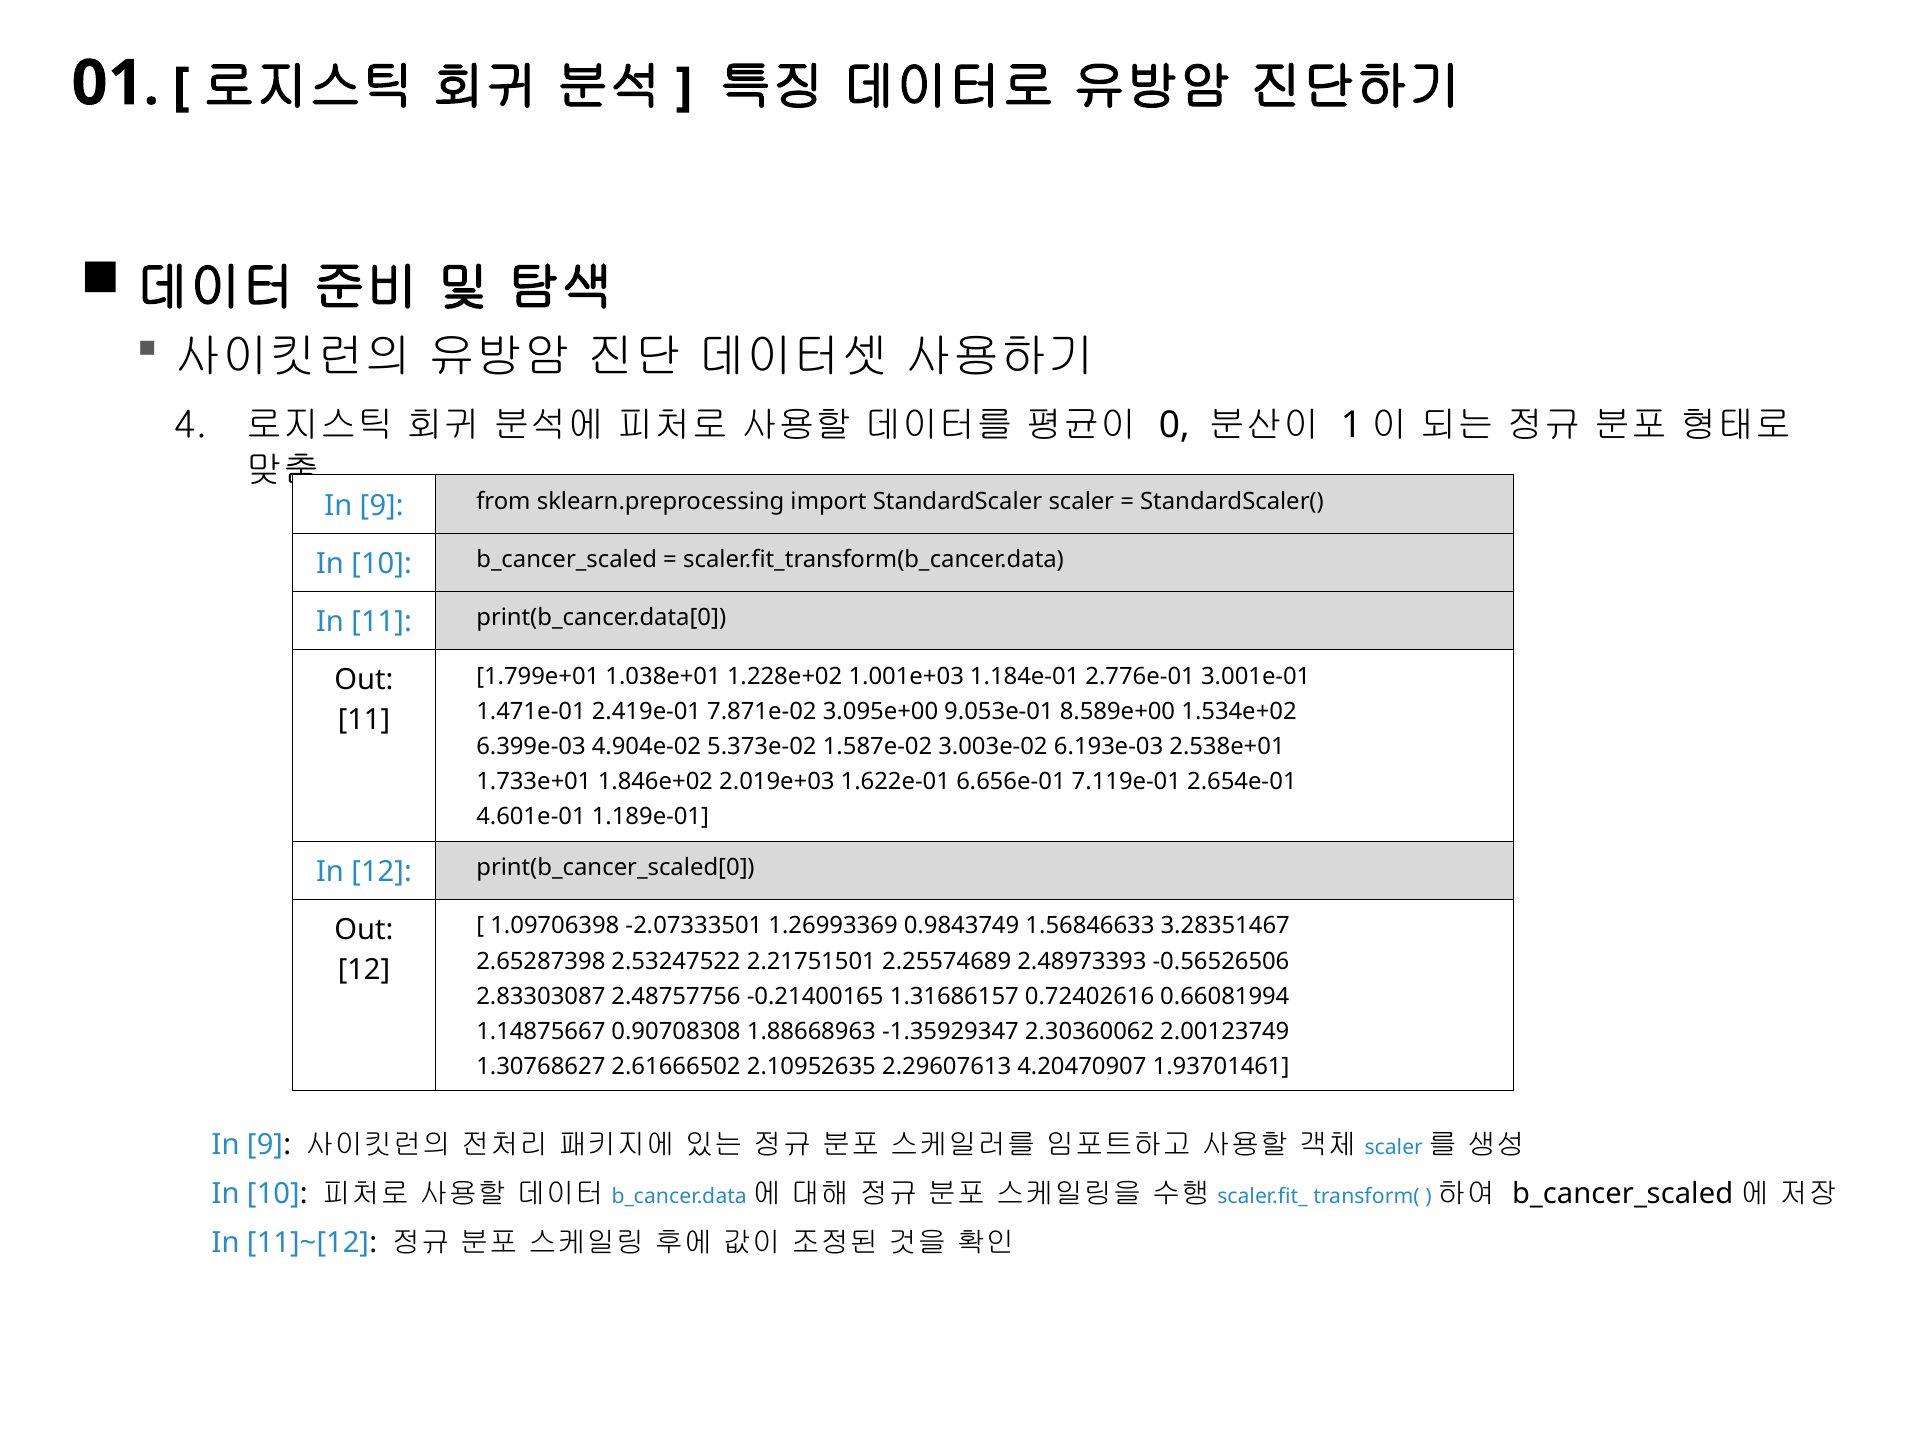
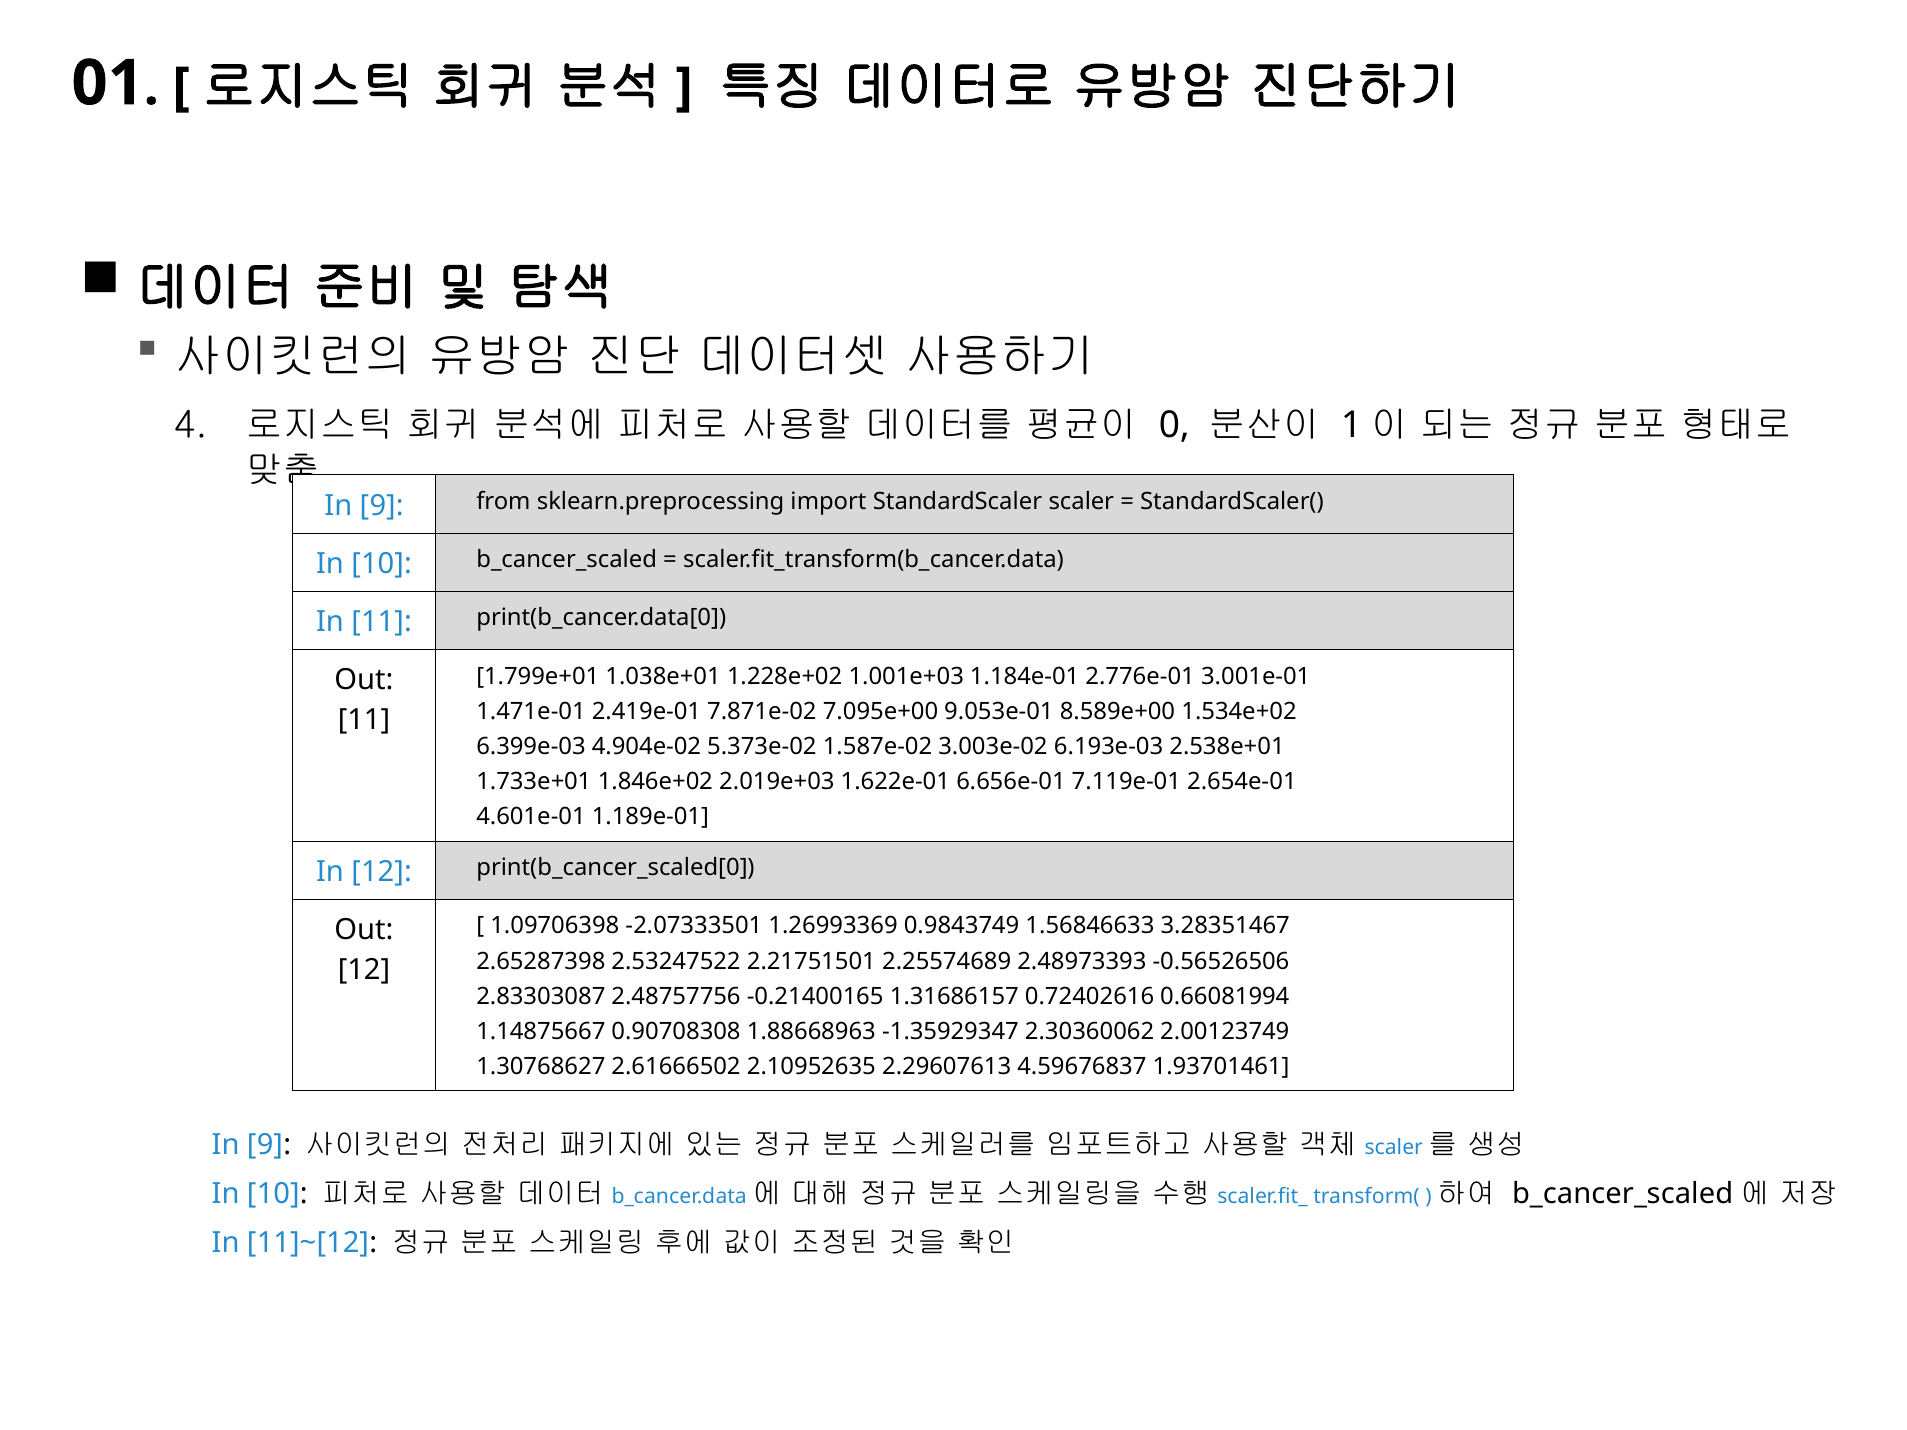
3.095e+00: 3.095e+00 -> 7.095e+00
4.20470907: 4.20470907 -> 4.59676837
